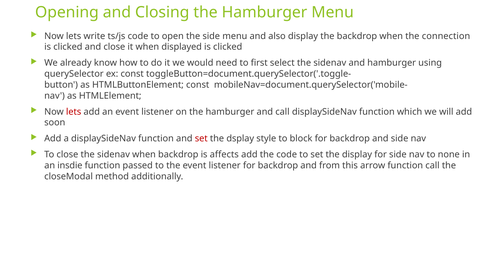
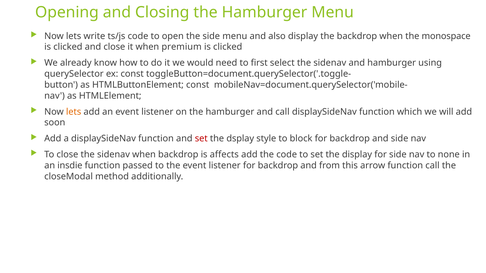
connection: connection -> monospace
displayed: displayed -> premium
lets at (74, 112) colour: red -> orange
